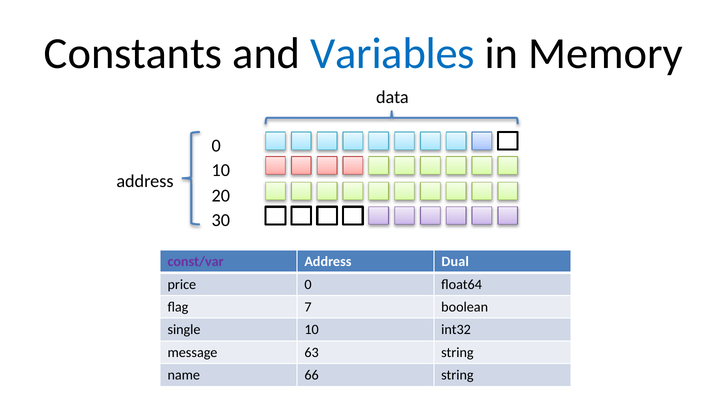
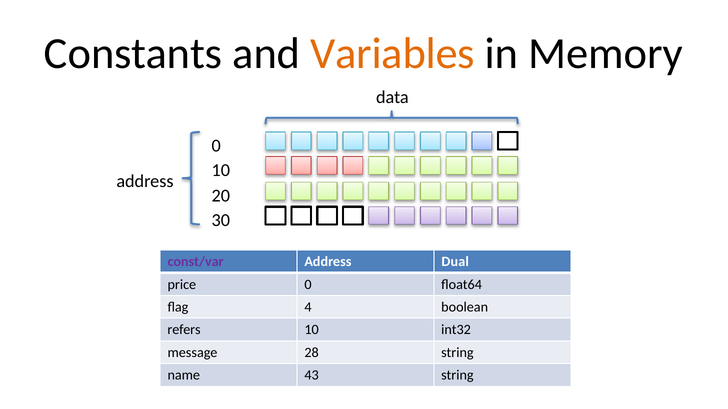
Variables colour: blue -> orange
7: 7 -> 4
single: single -> refers
63: 63 -> 28
66: 66 -> 43
